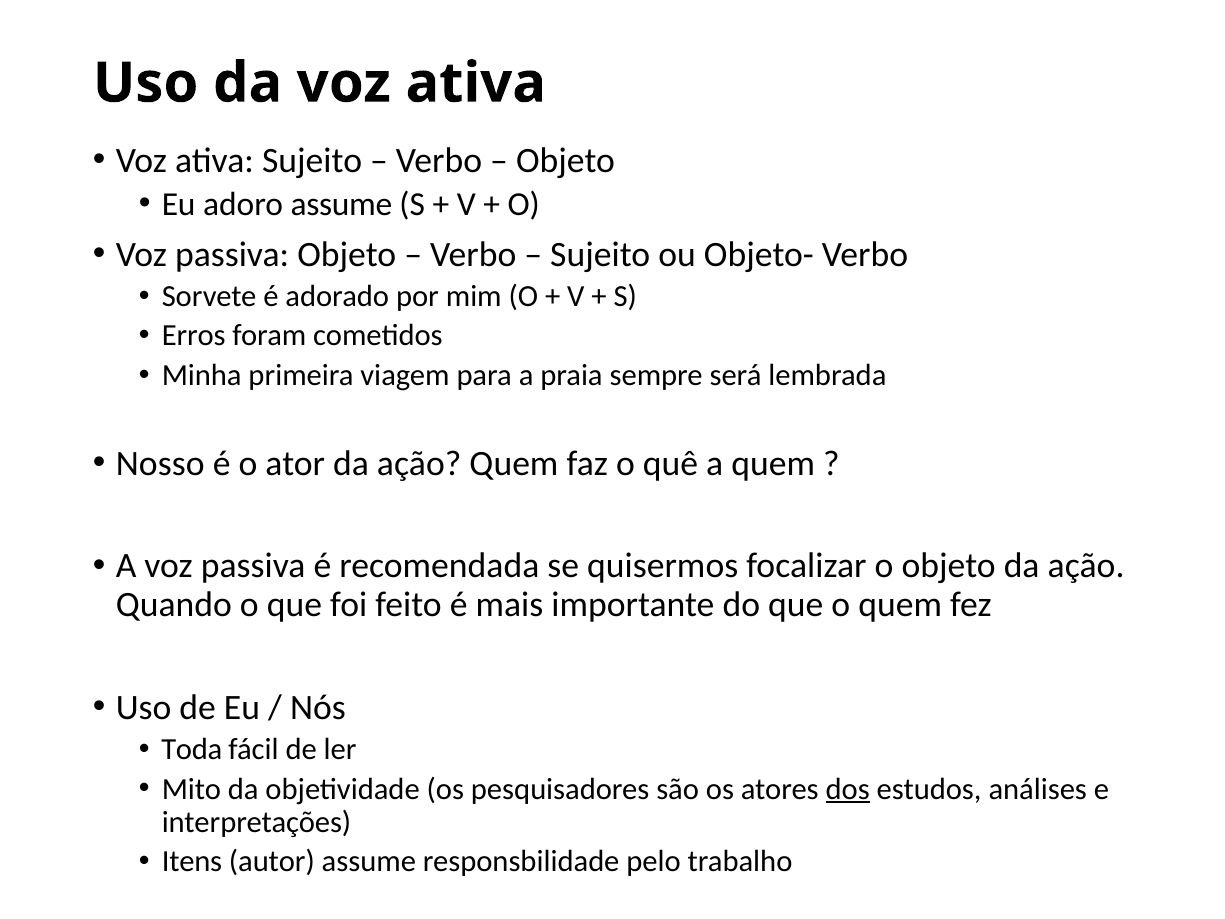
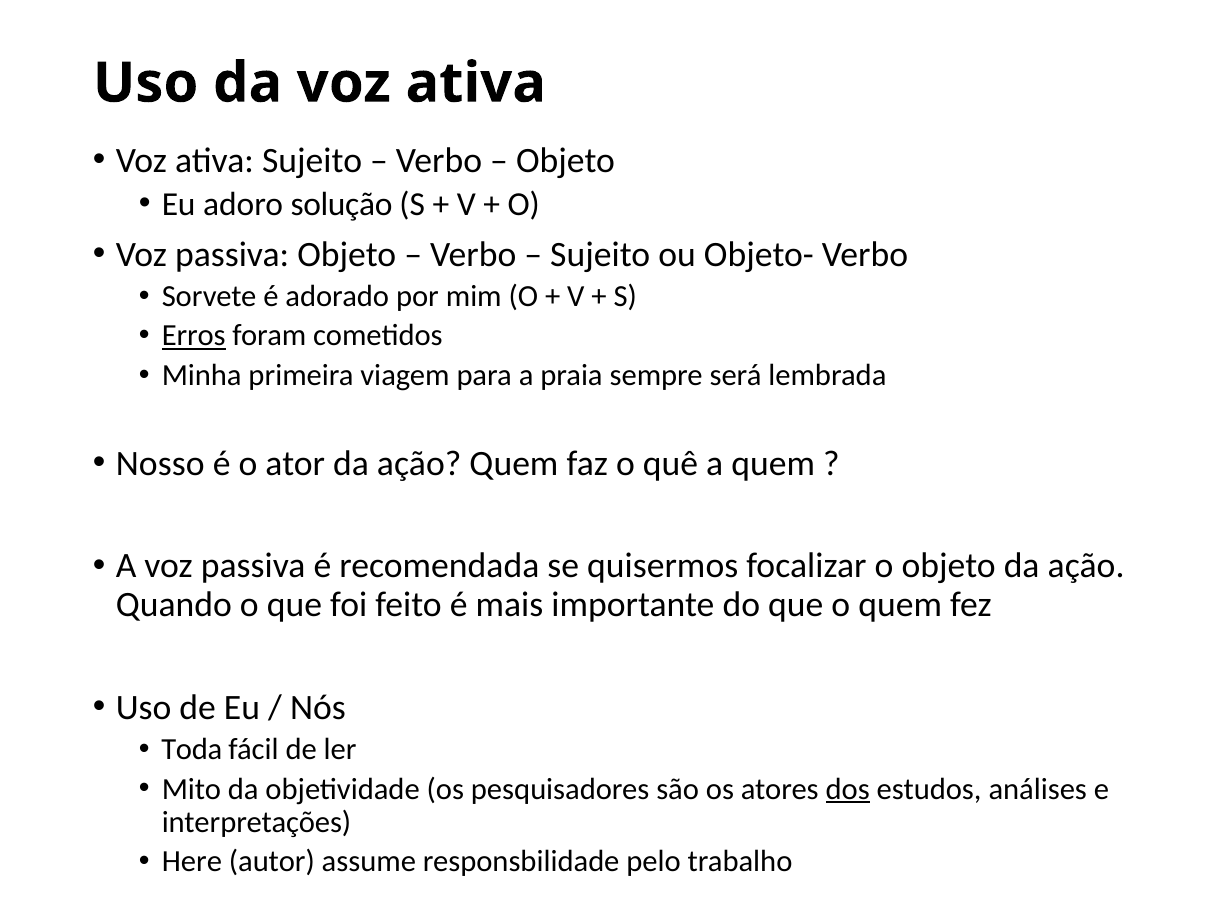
adoro assume: assume -> solução
Erros underline: none -> present
Itens: Itens -> Here
